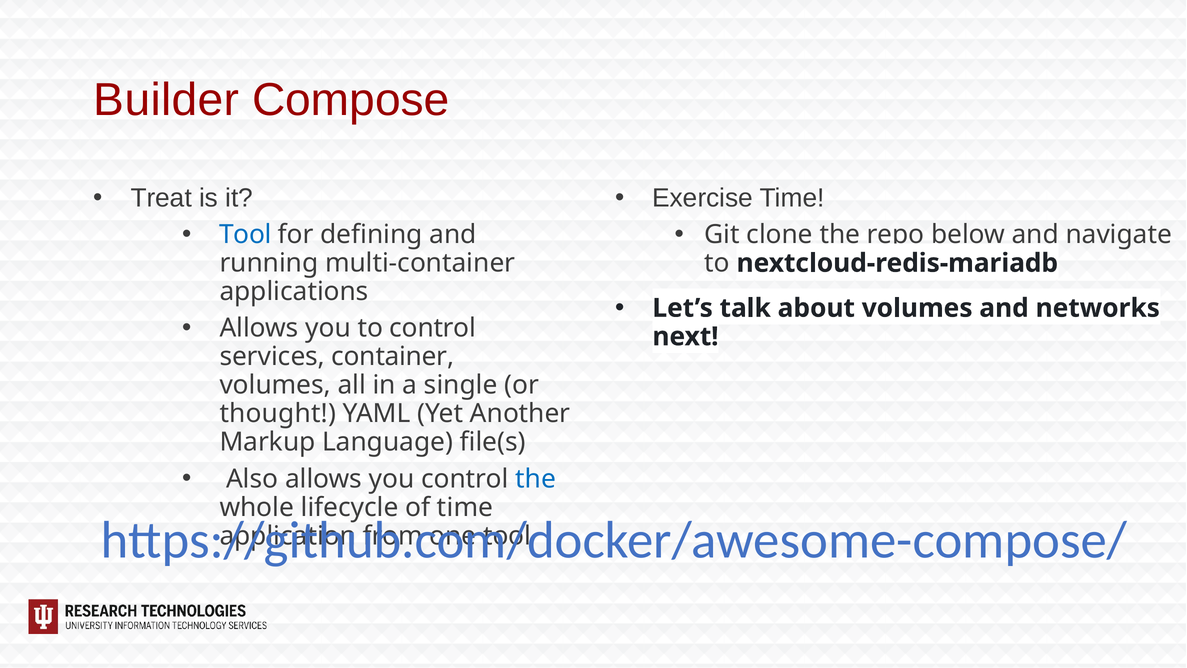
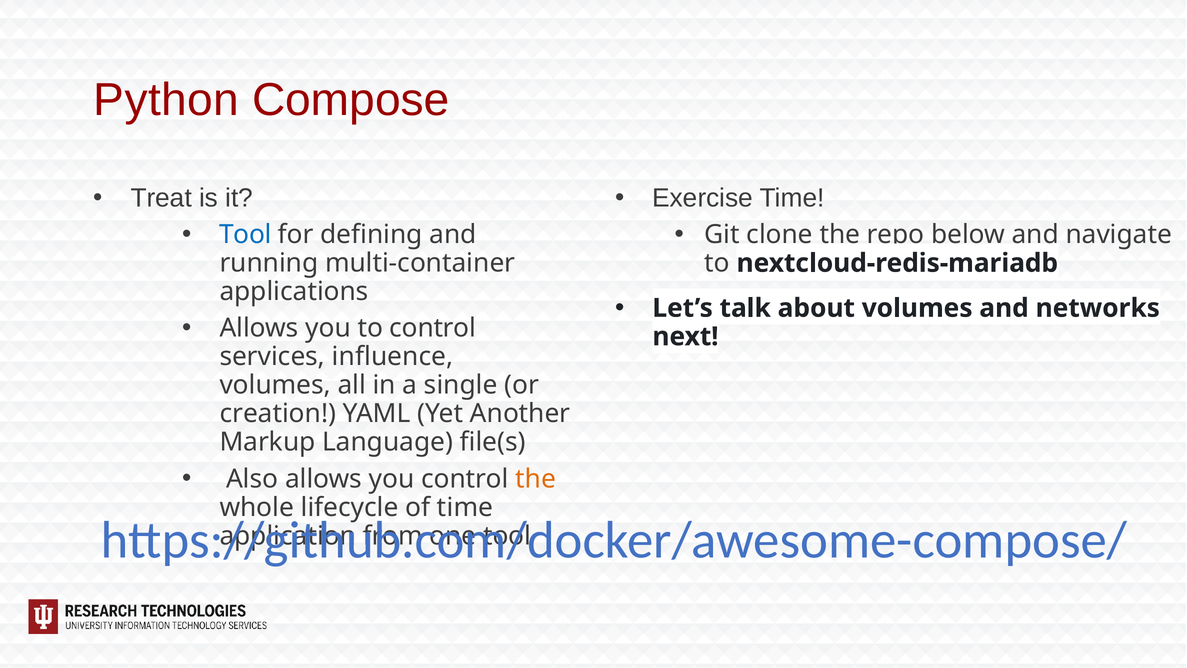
Builder: Builder -> Python
container: container -> influence
thought: thought -> creation
the at (536, 479) colour: blue -> orange
